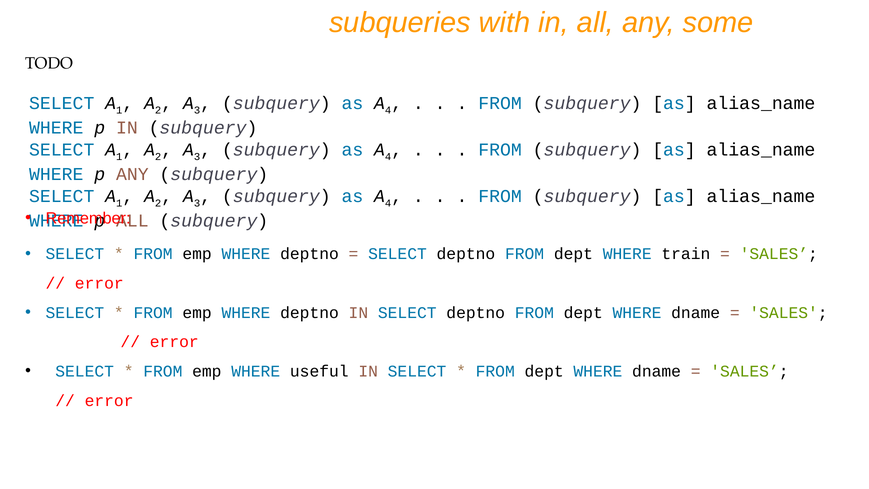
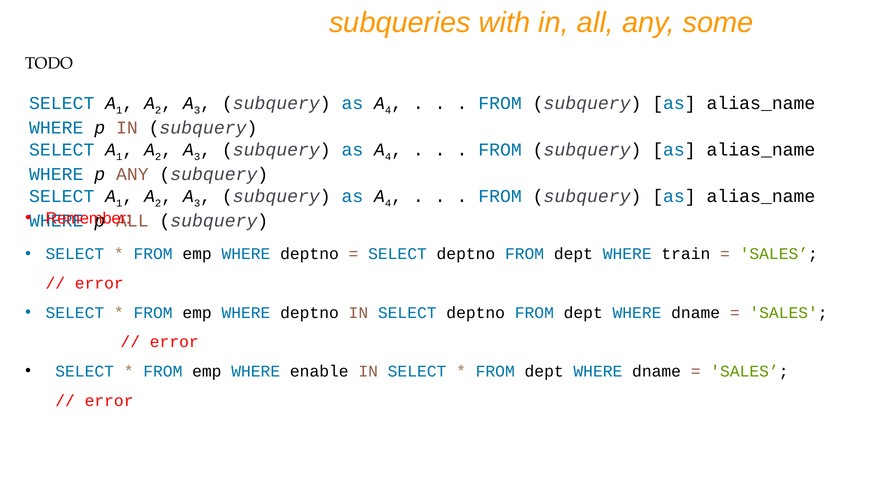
useful: useful -> enable
